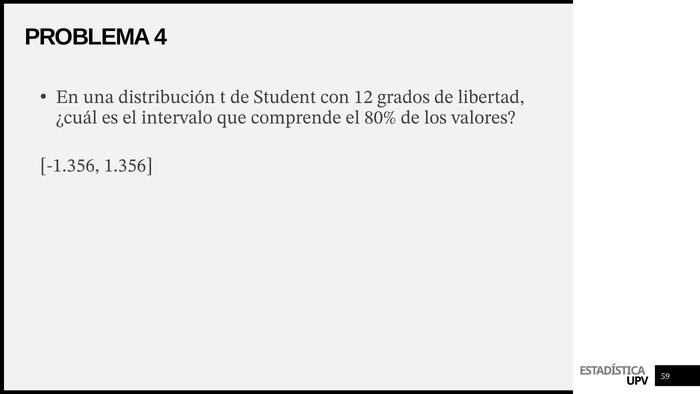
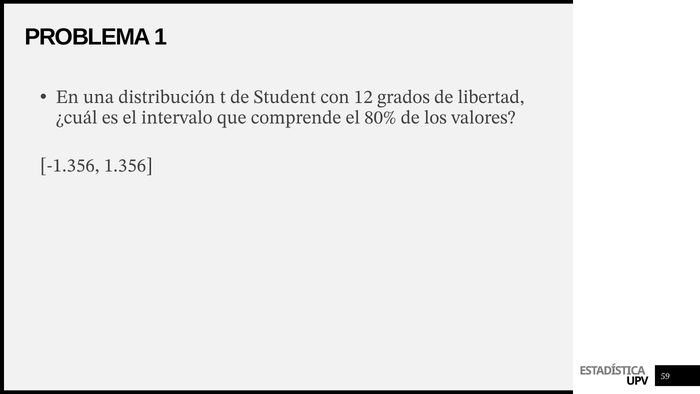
4: 4 -> 1
